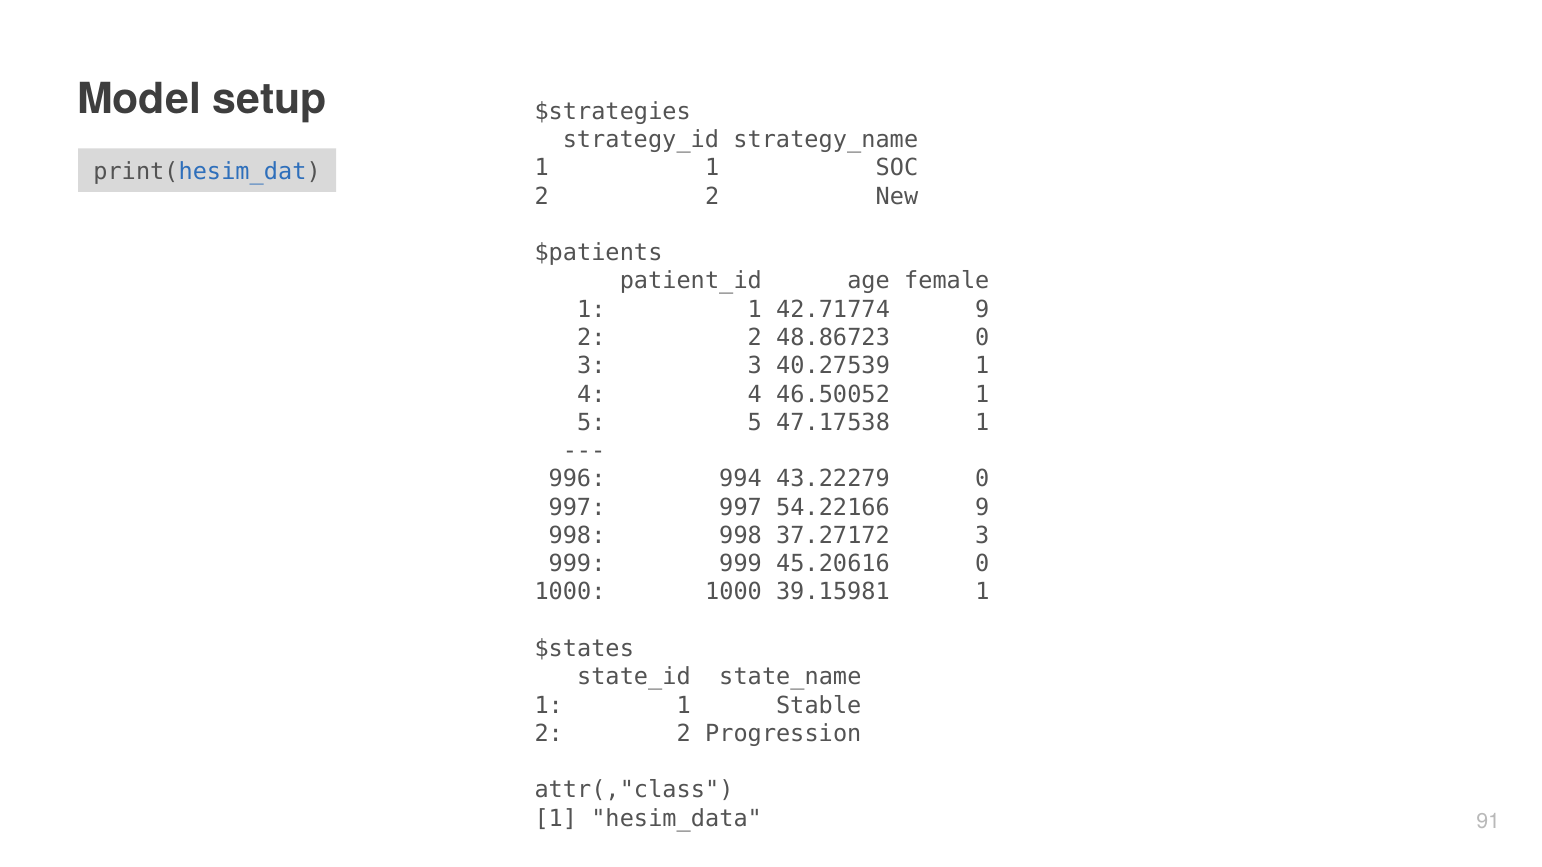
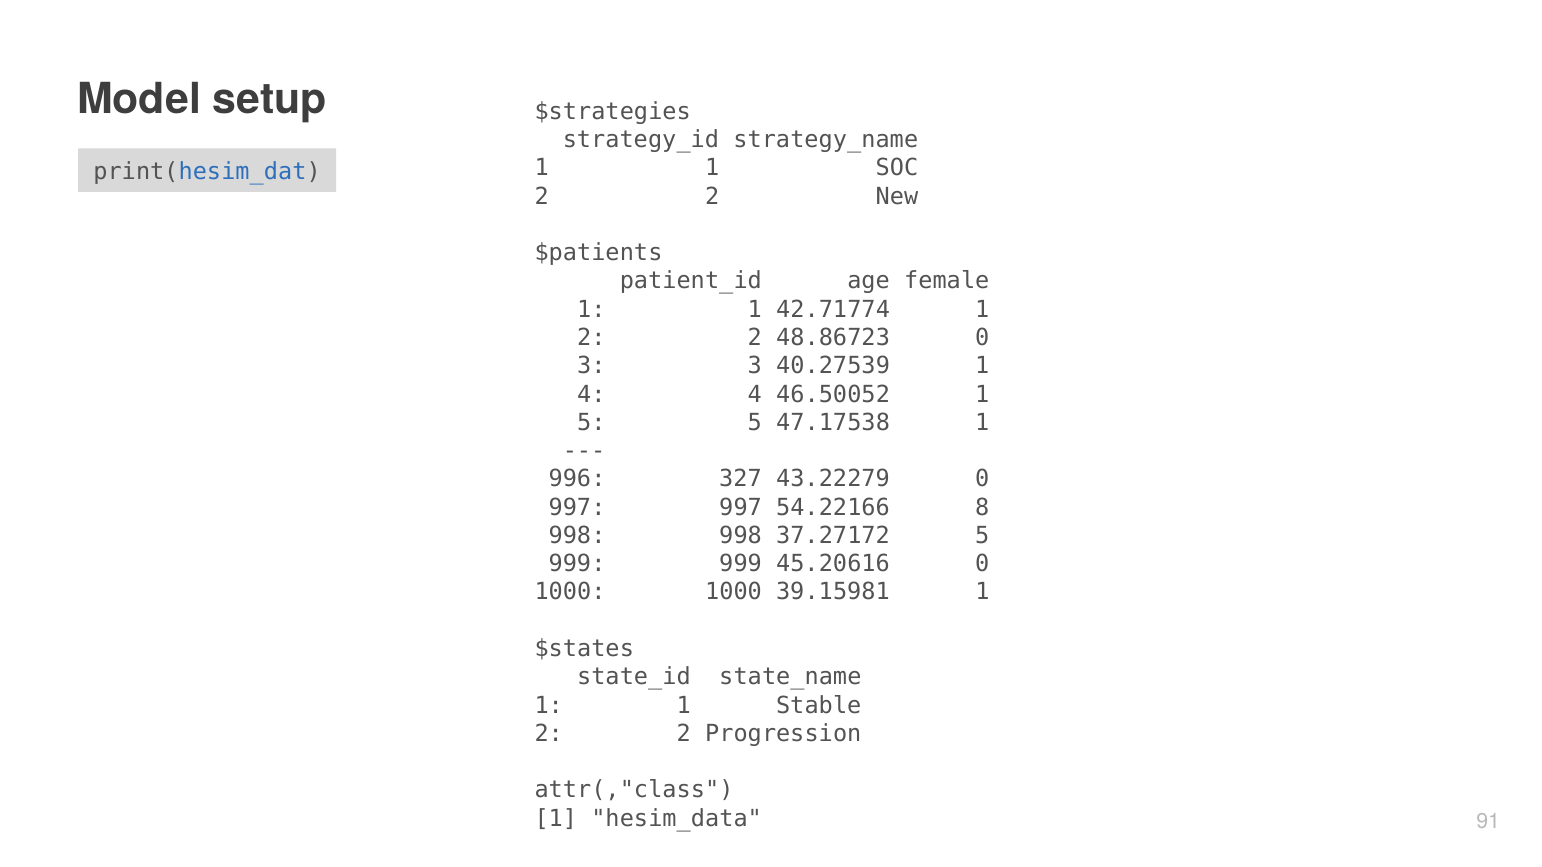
42.71774 9: 9 -> 1
994: 994 -> 327
54.22166 9: 9 -> 8
37.27172 3: 3 -> 5
